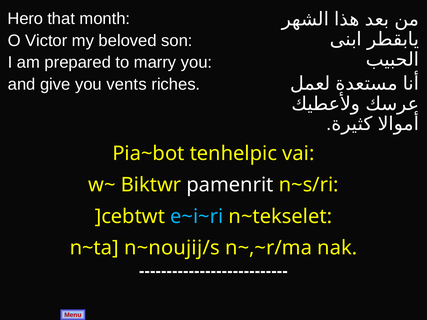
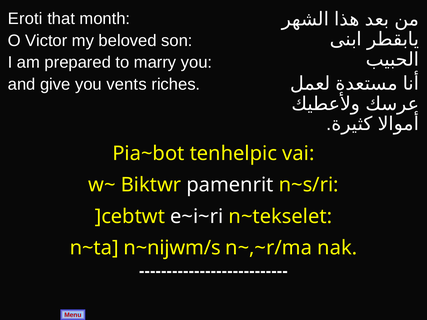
Hero: Hero -> Eroti
e~i~ri colour: light blue -> white
n~noujij/s: n~noujij/s -> n~nijwm/s
